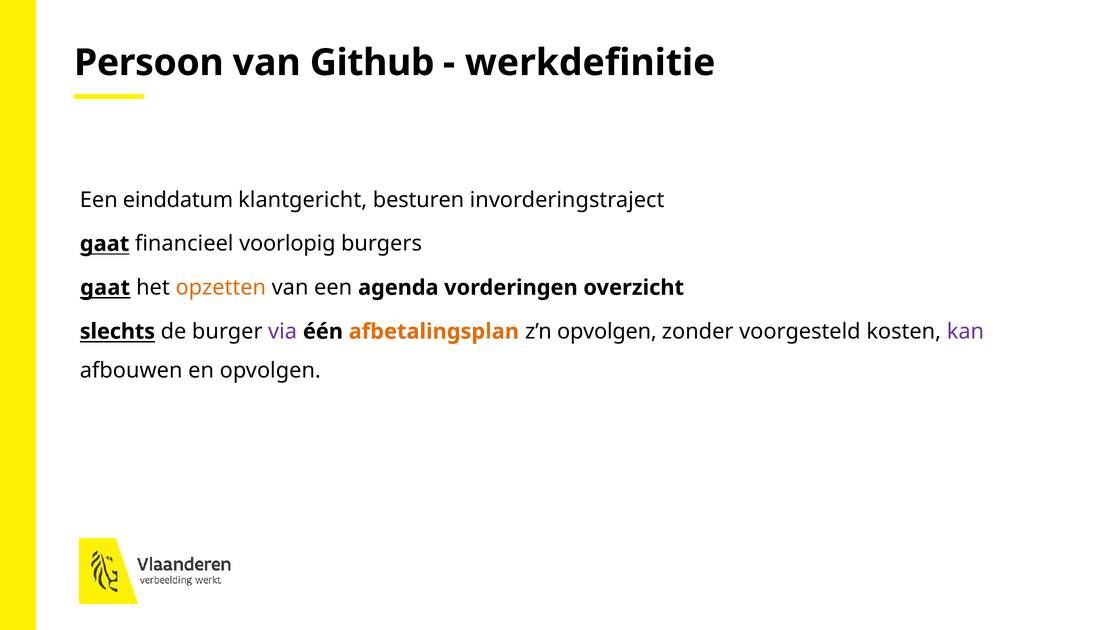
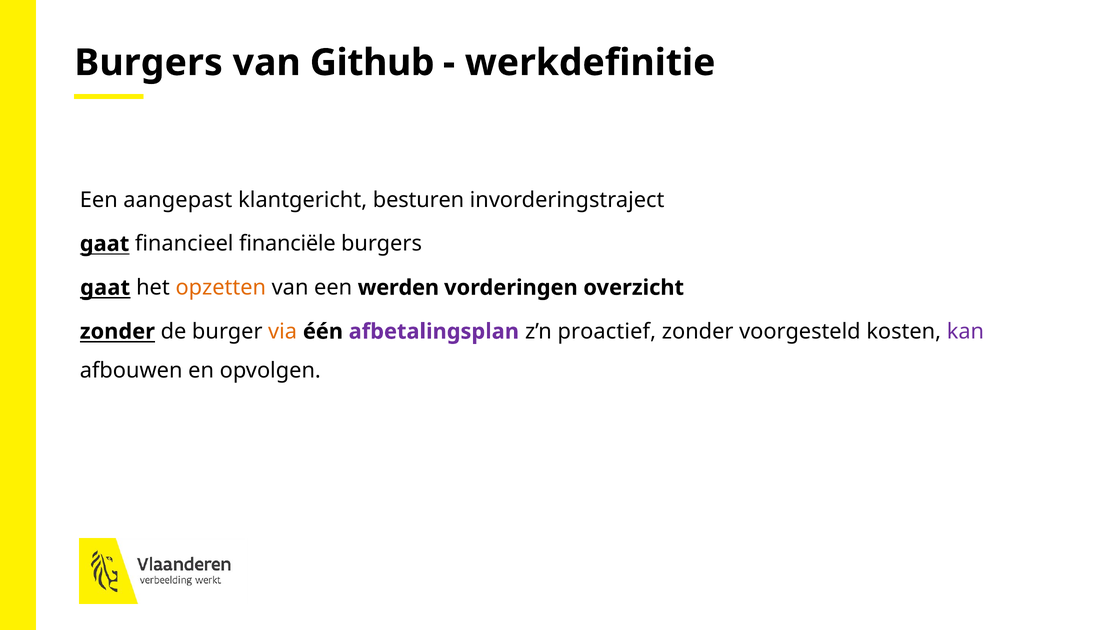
Persoon at (149, 63): Persoon -> Burgers
einddatum: einddatum -> aangepast
voorlopig: voorlopig -> financiële
agenda: agenda -> werden
slechts at (117, 332): slechts -> zonder
via colour: purple -> orange
afbetalingsplan colour: orange -> purple
z’n opvolgen: opvolgen -> proactief
